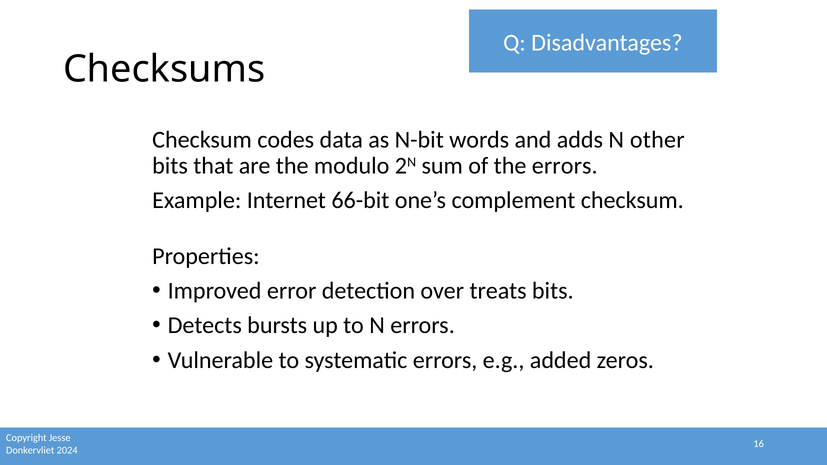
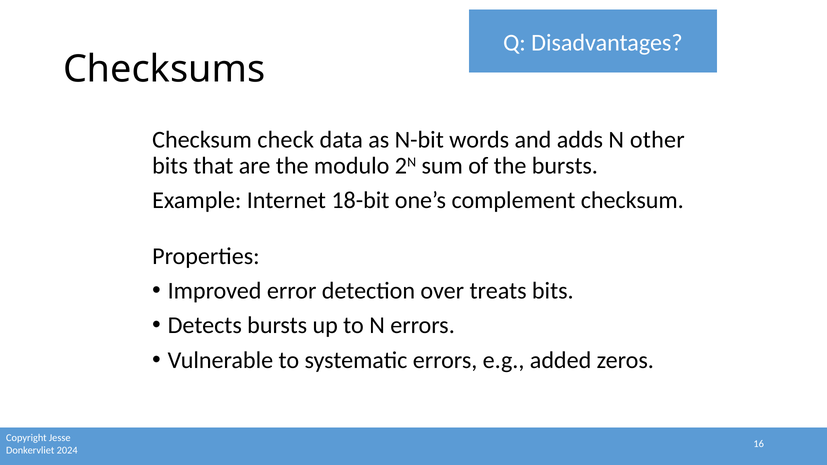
codes: codes -> check
the errors: errors -> bursts
66-bit: 66-bit -> 18-bit
